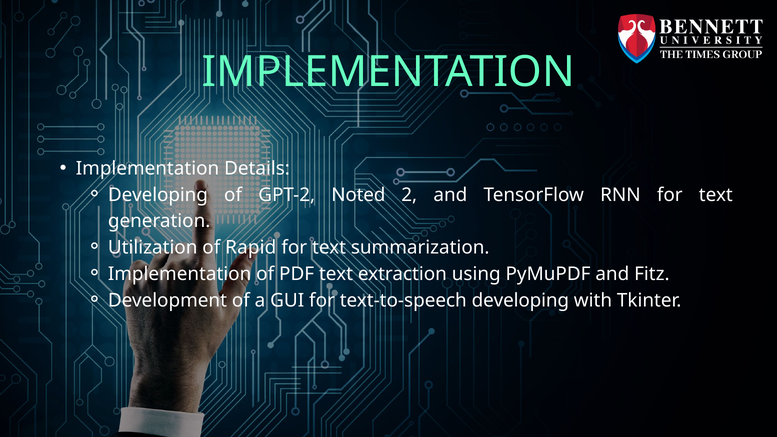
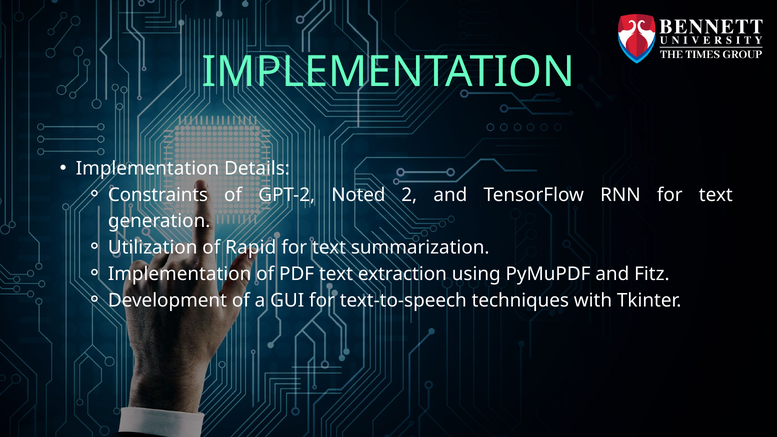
Developing at (158, 195): Developing -> Constraints
text-to-speech developing: developing -> techniques
